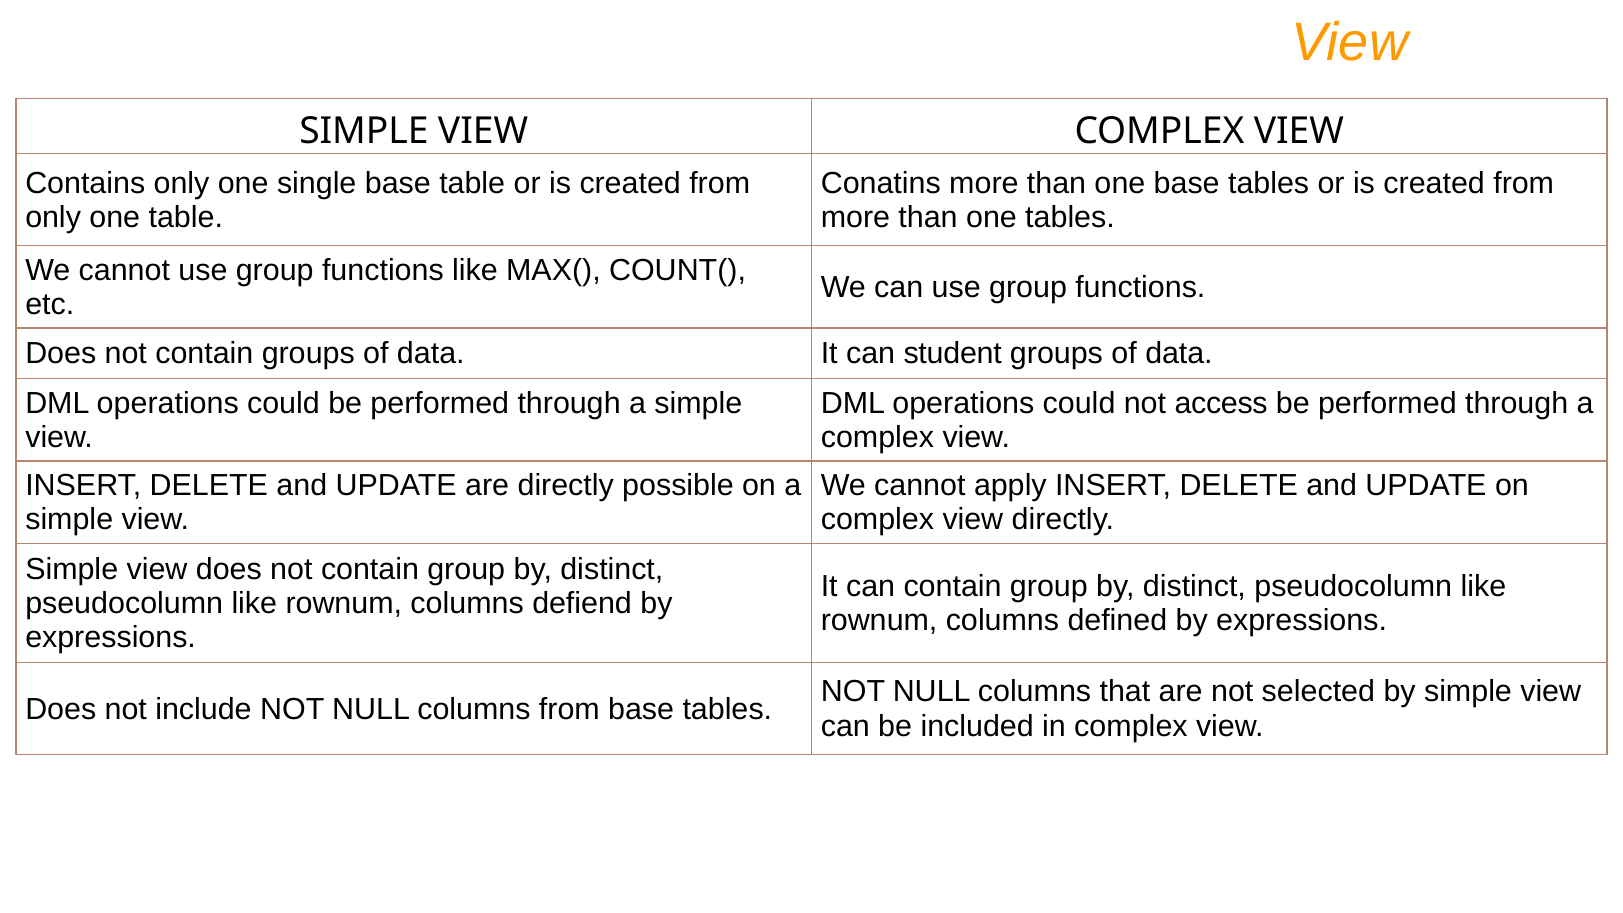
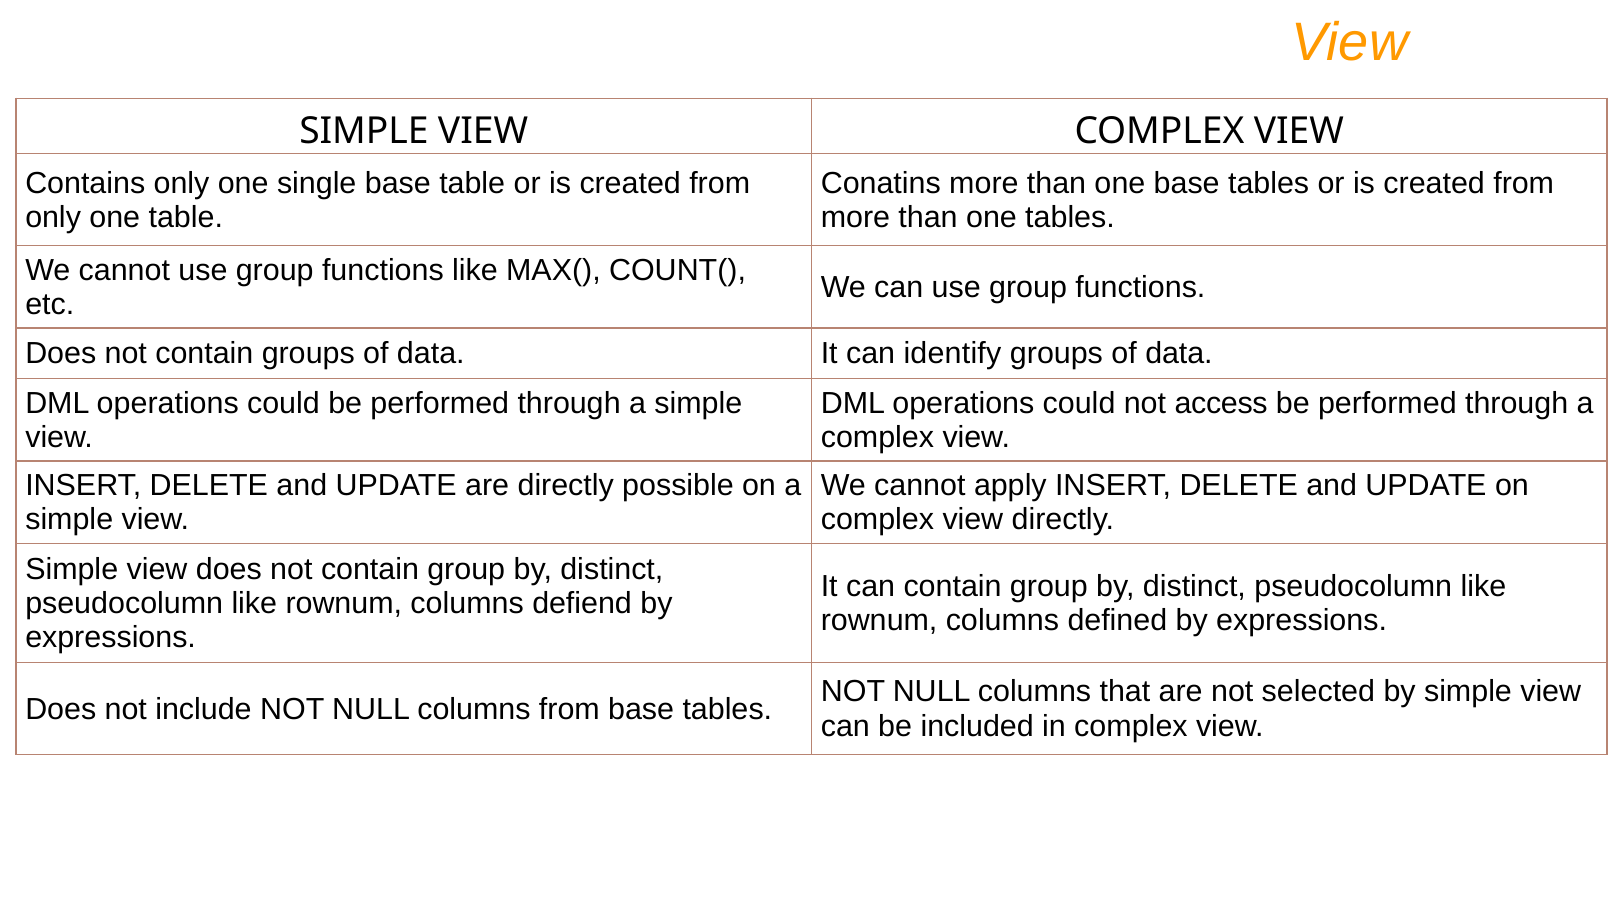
student: student -> identify
